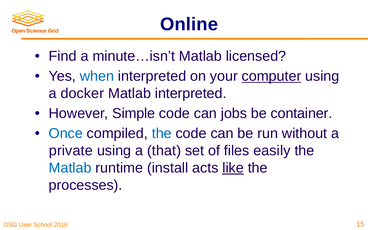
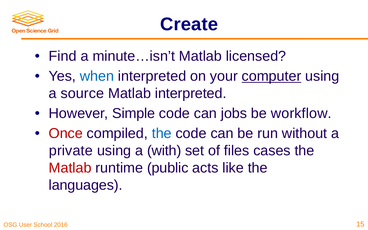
Online: Online -> Create
docker: docker -> source
container: container -> workflow
Once colour: blue -> red
that: that -> with
easily: easily -> cases
Matlab at (70, 168) colour: blue -> red
install: install -> public
like underline: present -> none
processes: processes -> languages
